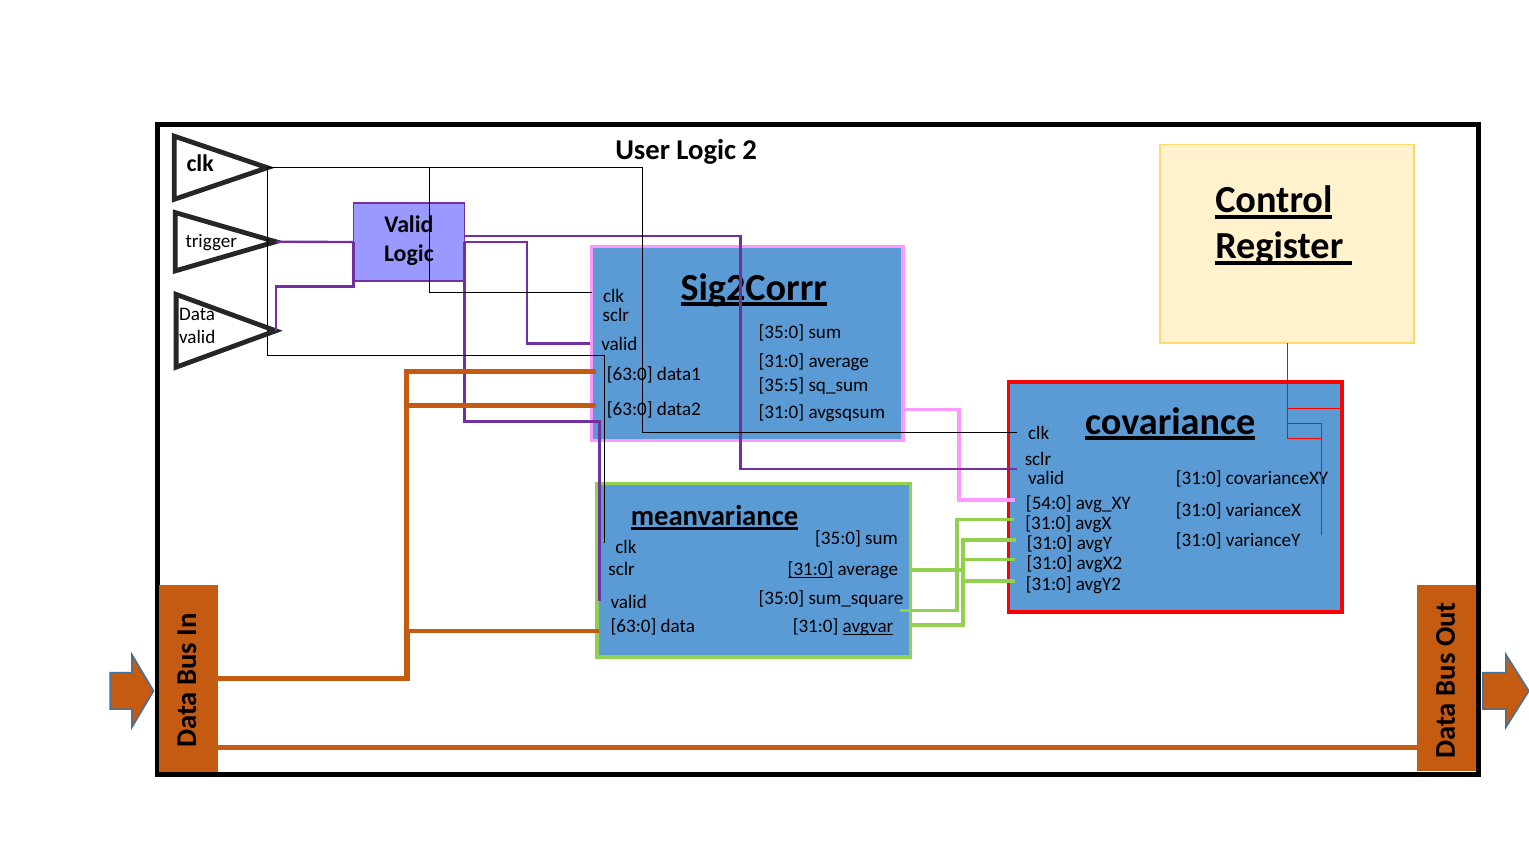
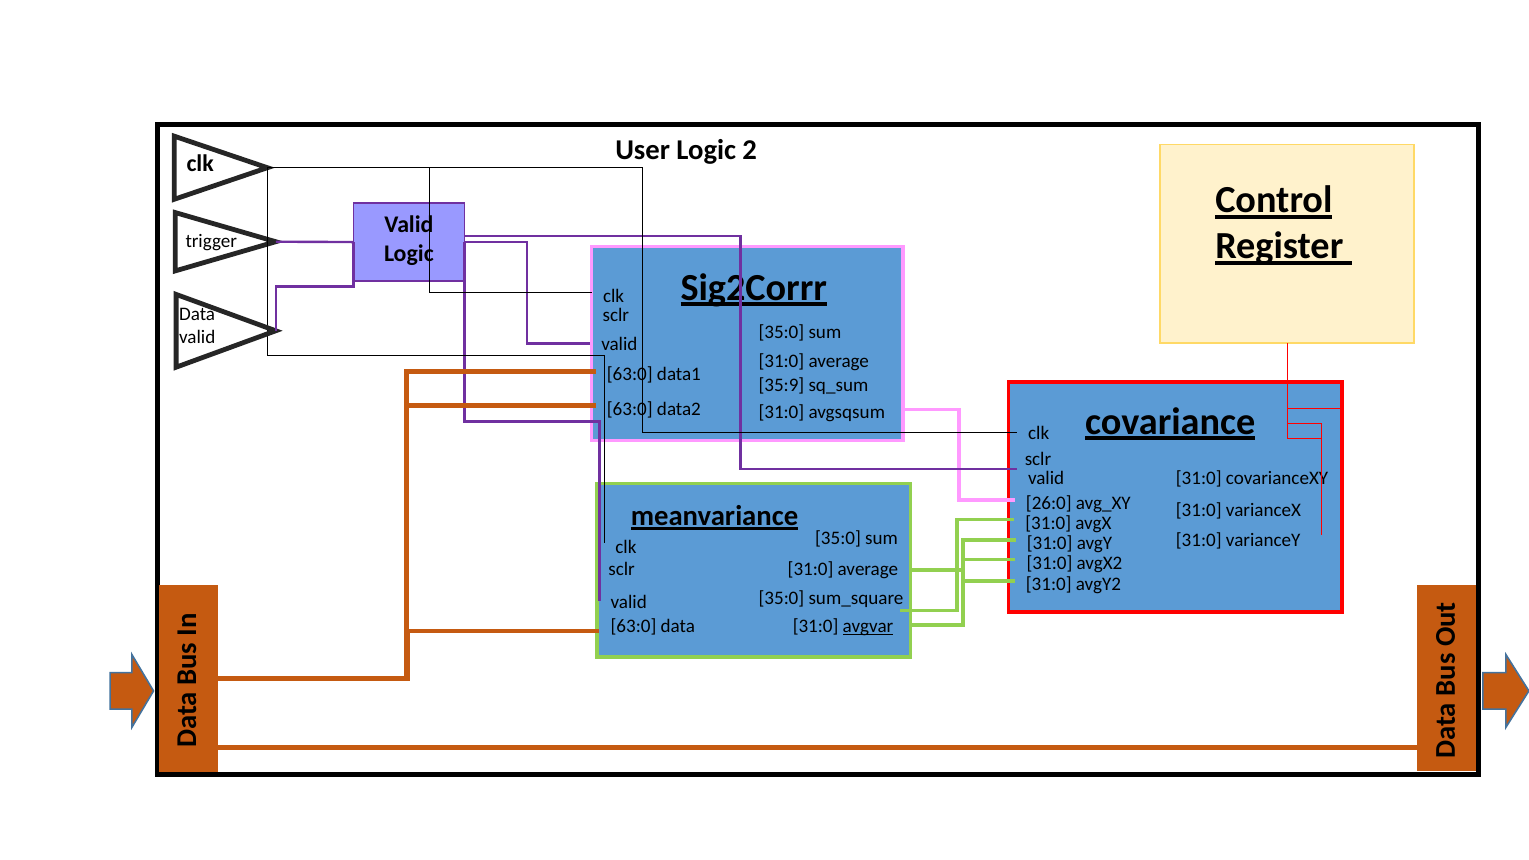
35:5: 35:5 -> 35:9
54:0: 54:0 -> 26:0
31:0 at (811, 570) underline: present -> none
